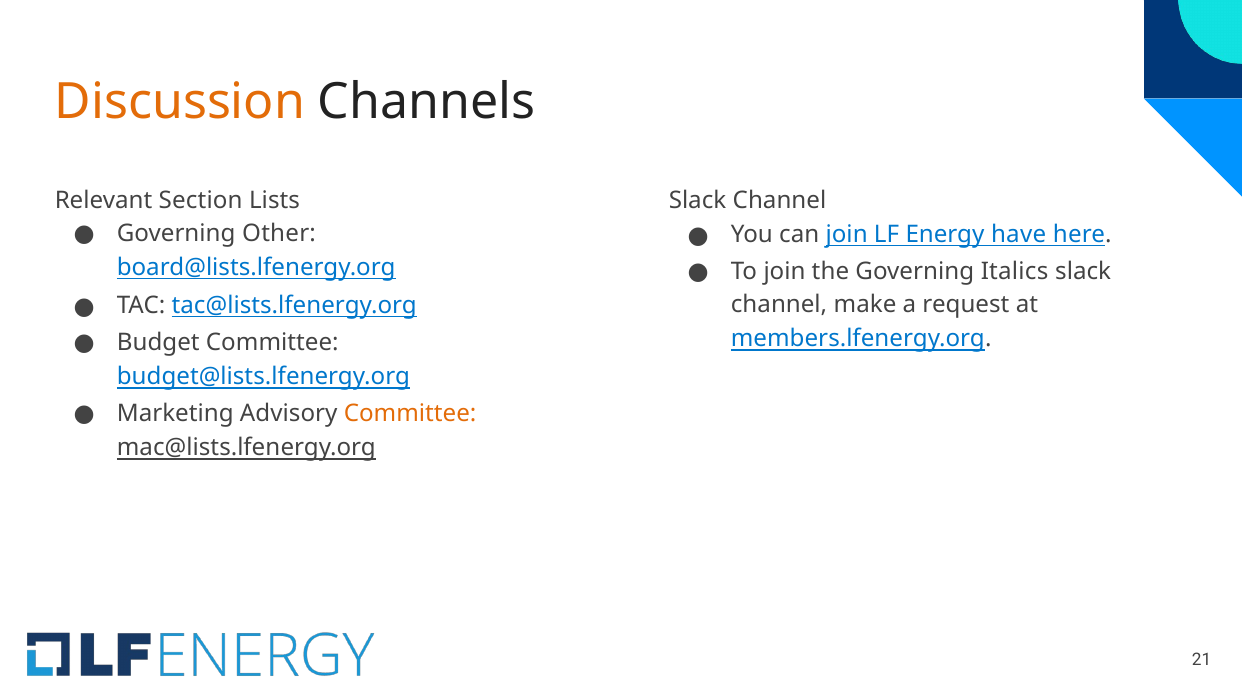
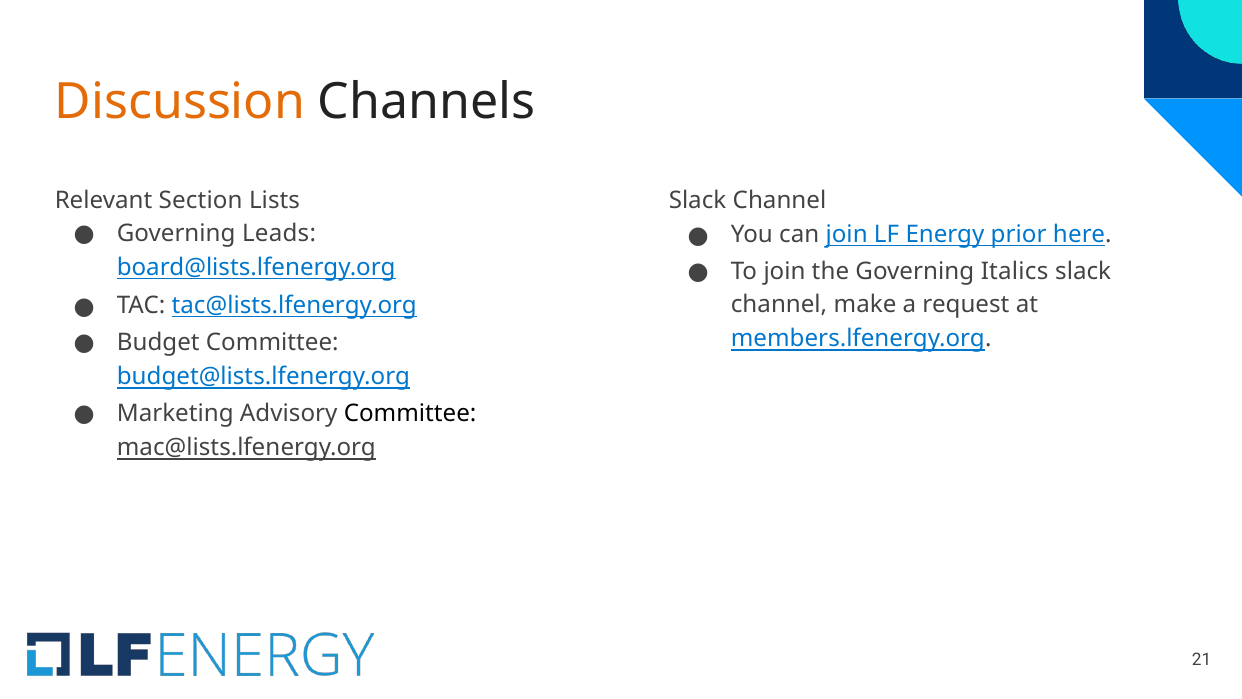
Other: Other -> Leads
have: have -> prior
Committee at (410, 414) colour: orange -> black
